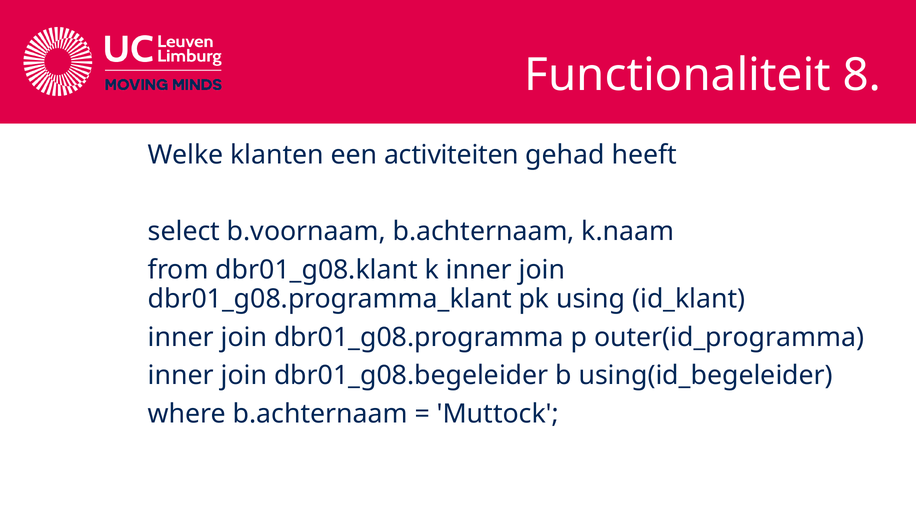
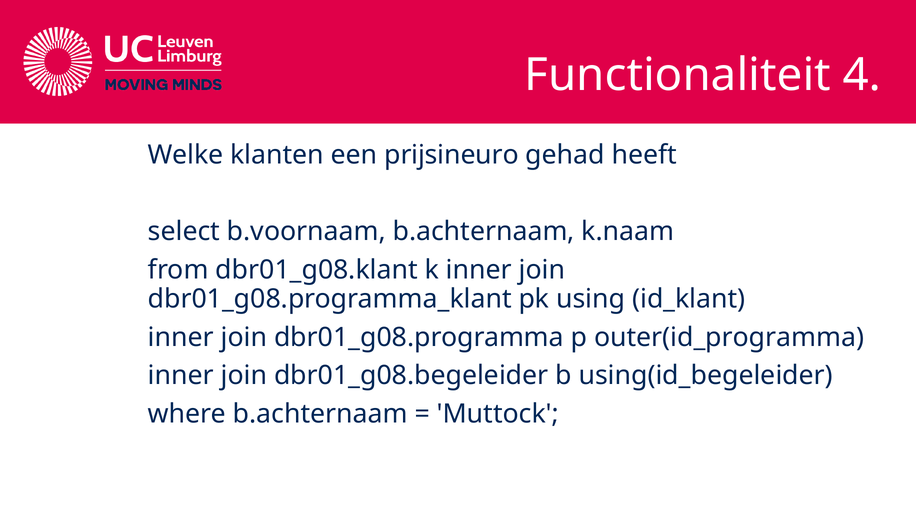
8: 8 -> 4
activiteiten: activiteiten -> prijsineuro
